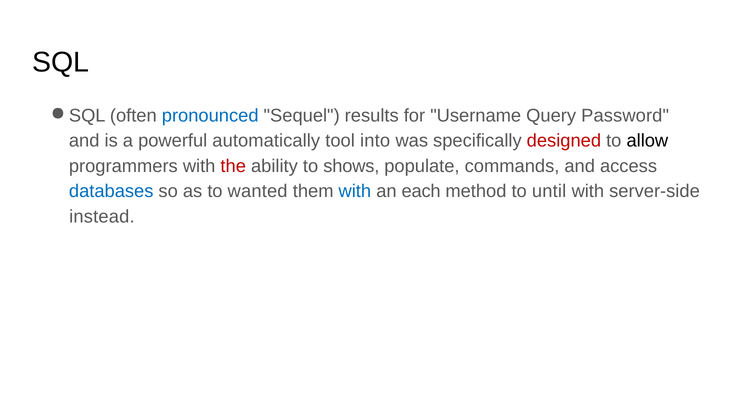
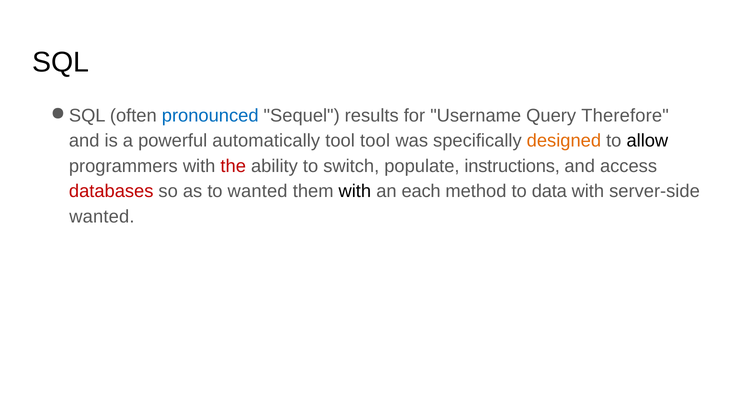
Password: Password -> Therefore
tool into: into -> tool
designed colour: red -> orange
shows: shows -> switch
commands: commands -> instructions
databases colour: blue -> red
with at (355, 191) colour: blue -> black
until: until -> data
instead at (102, 216): instead -> wanted
